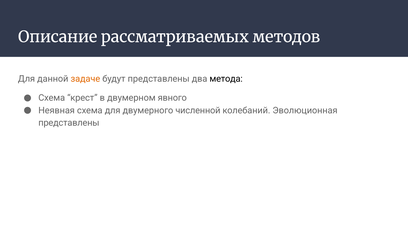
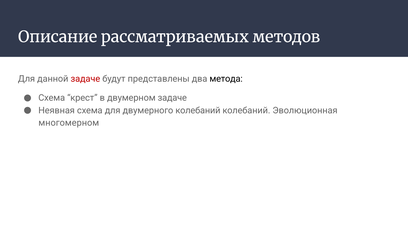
задаче at (85, 79) colour: orange -> red
двумерном явного: явного -> задаче
двумерного численной: численной -> колебаний
представлены at (69, 123): представлены -> многомерном
